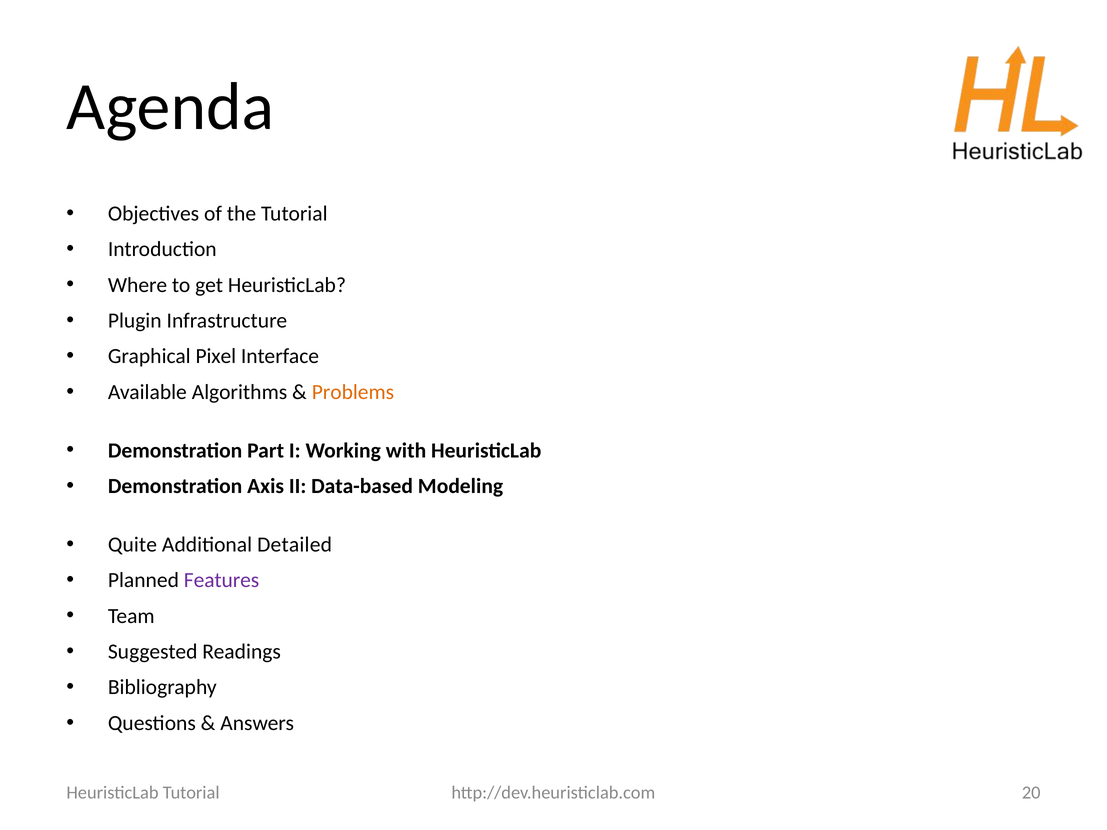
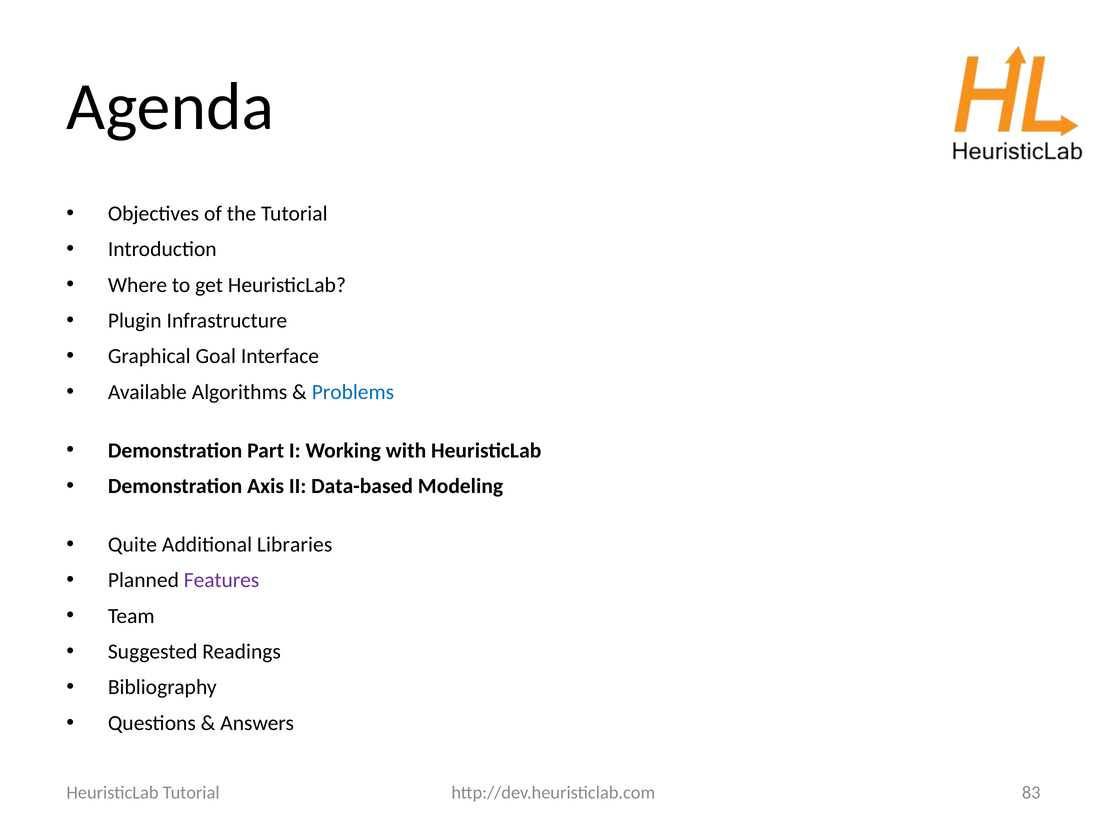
Pixel: Pixel -> Goal
Problems colour: orange -> blue
Detailed: Detailed -> Libraries
20: 20 -> 83
